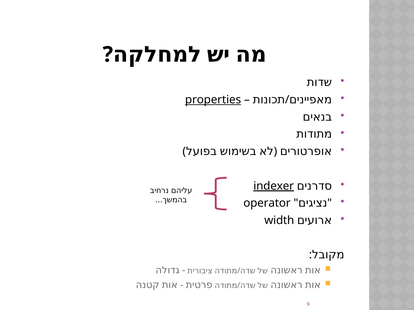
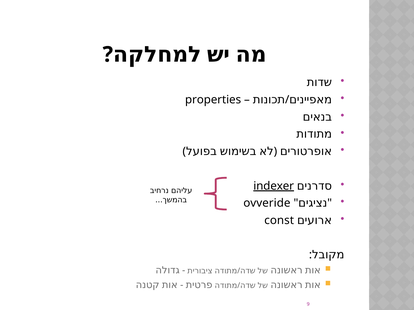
properties underline: present -> none
operator: operator -> ovveride
width: width -> const
